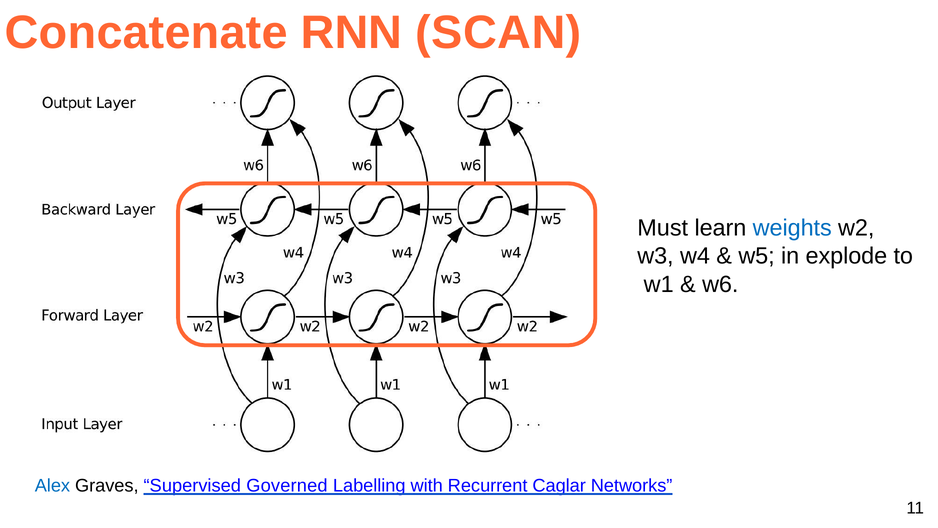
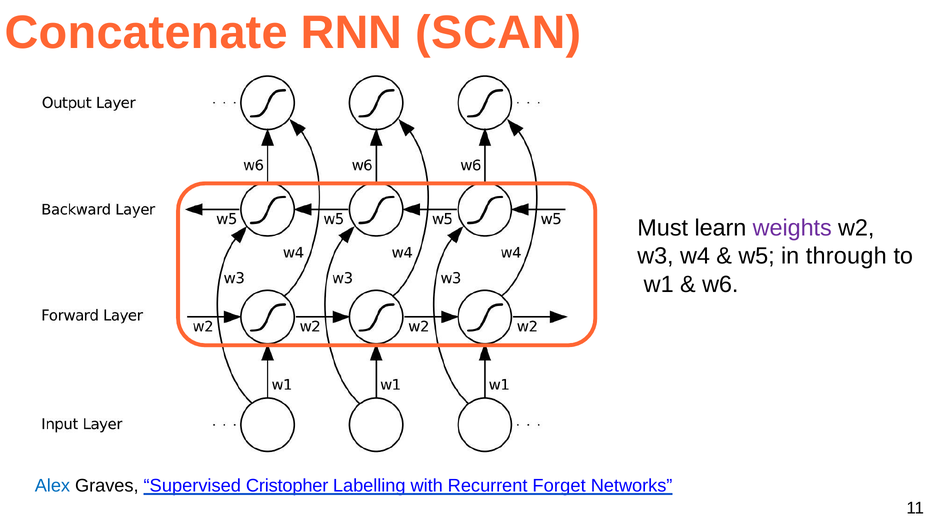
weights colour: blue -> purple
explode: explode -> through
Governed: Governed -> Cristopher
Caglar: Caglar -> Forget
